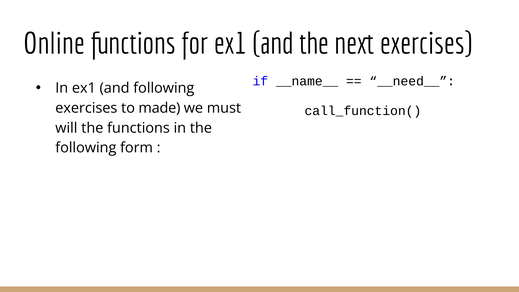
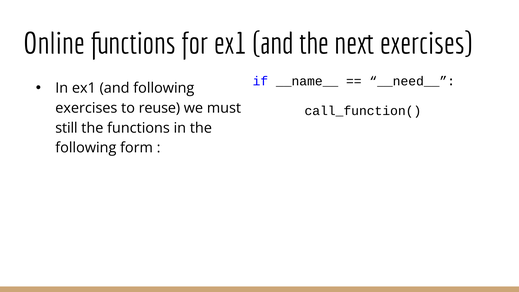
made: made -> reuse
will: will -> still
